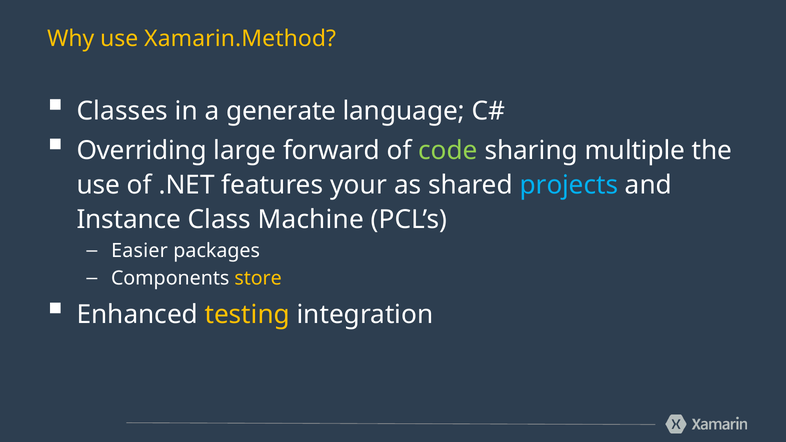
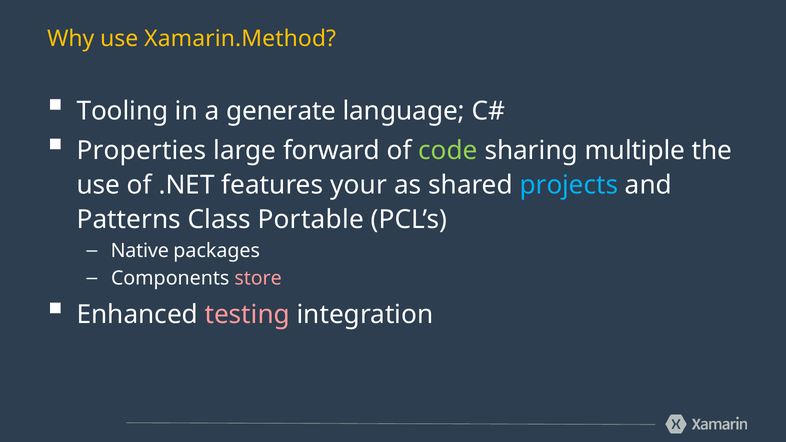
Classes: Classes -> Tooling
Overriding: Overriding -> Properties
Instance: Instance -> Patterns
Machine: Machine -> Portable
Easier: Easier -> Native
store colour: yellow -> pink
testing colour: yellow -> pink
